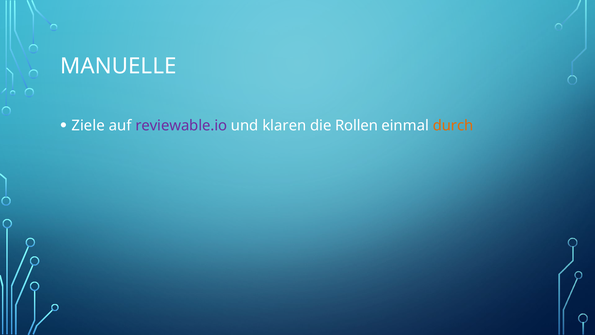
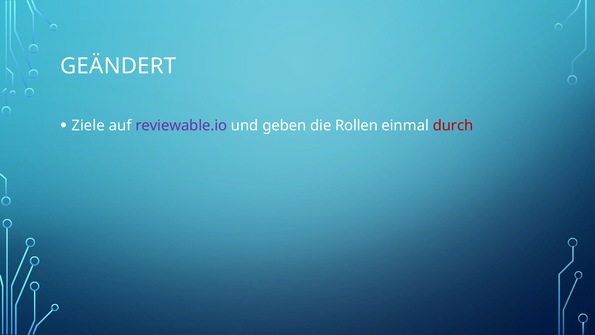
MANUELLE: MANUELLE -> GEÄNDERT
klaren: klaren -> geben
durch colour: orange -> red
